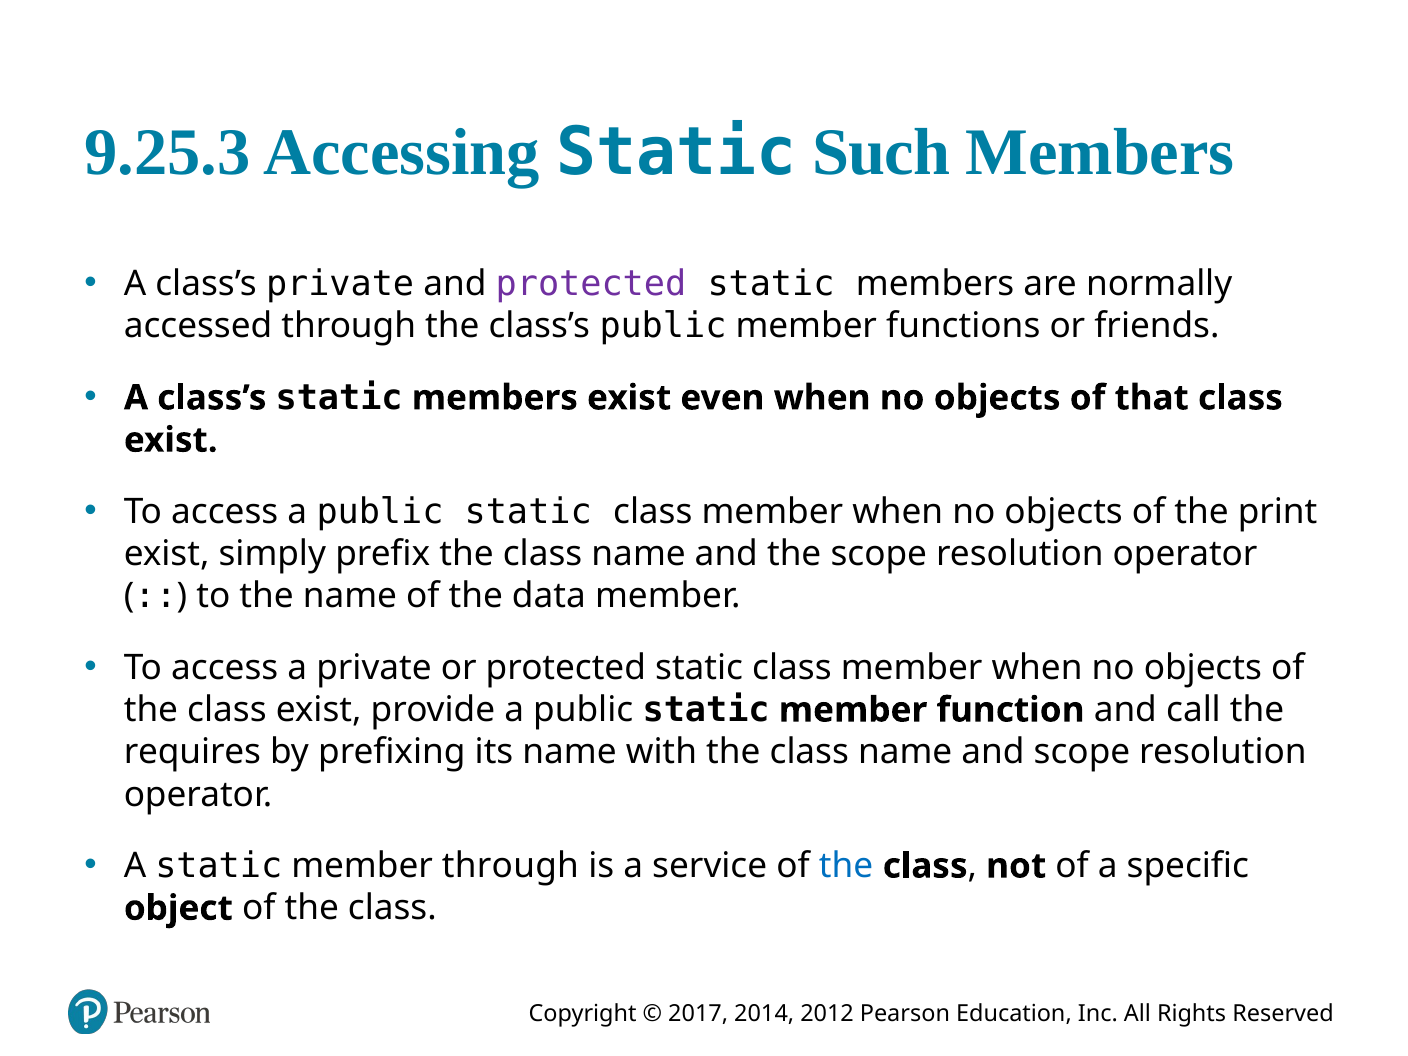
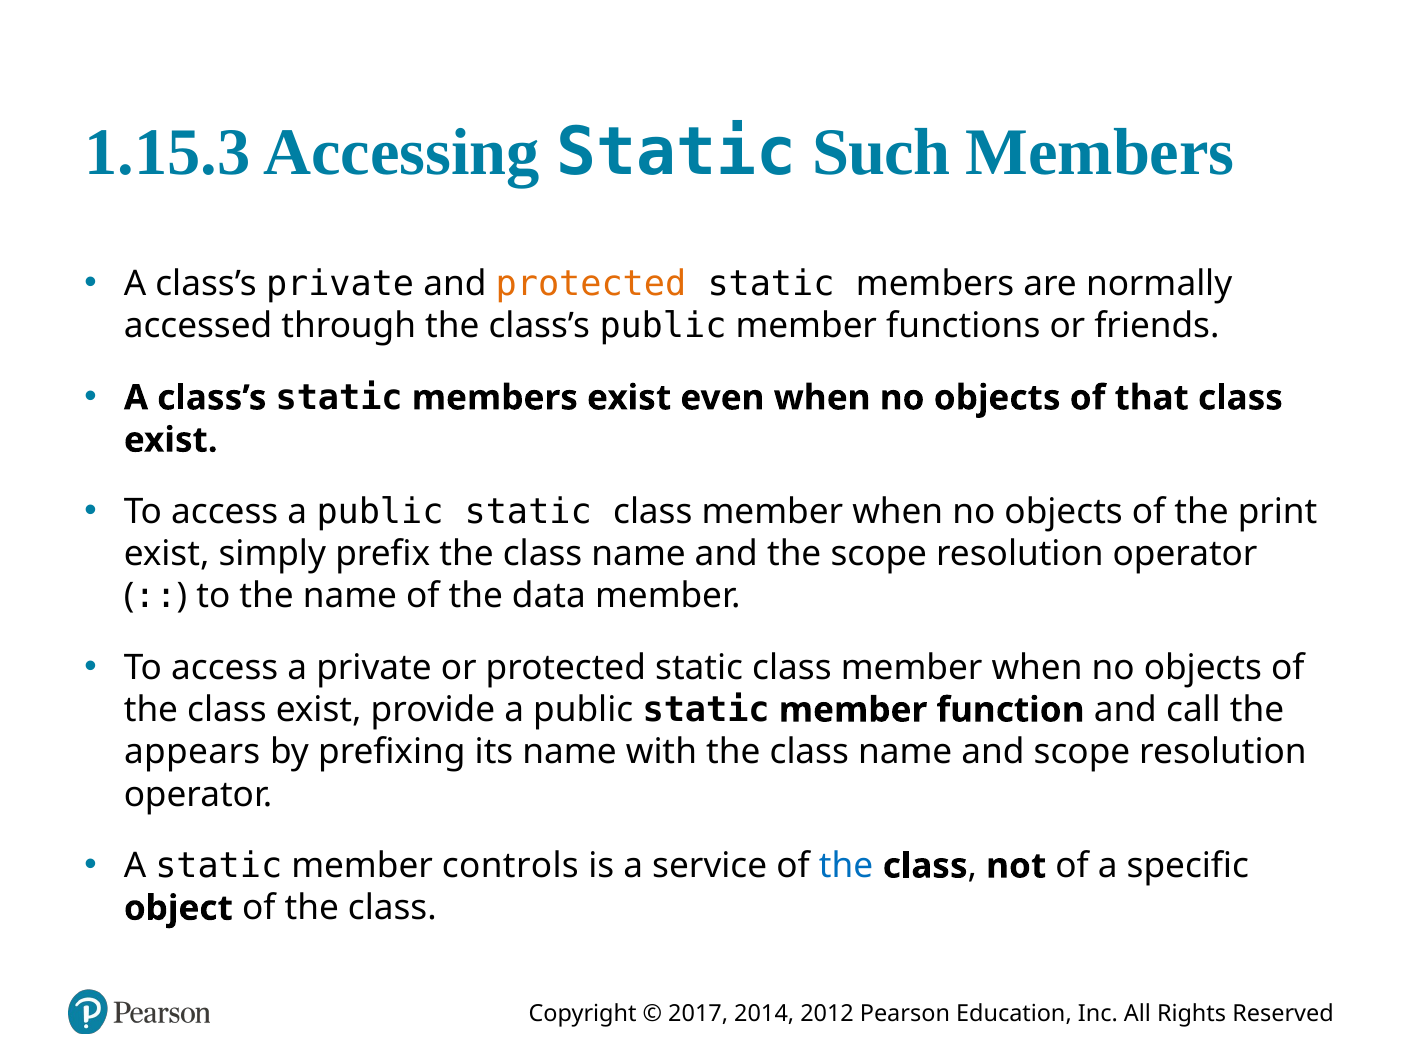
9.25.3: 9.25.3 -> 1.15.3
protected at (591, 284) colour: purple -> orange
requires: requires -> appears
member through: through -> controls
